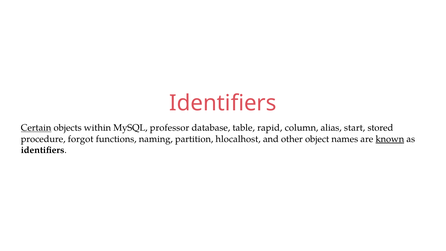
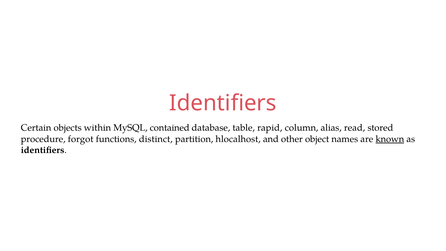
Certain underline: present -> none
professor: professor -> contained
start: start -> read
naming: naming -> distinct
